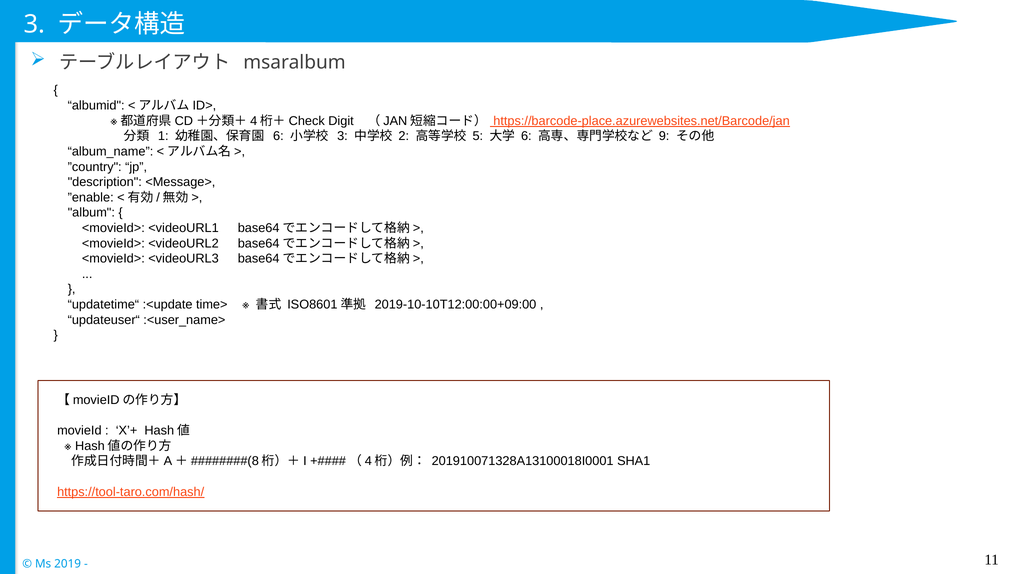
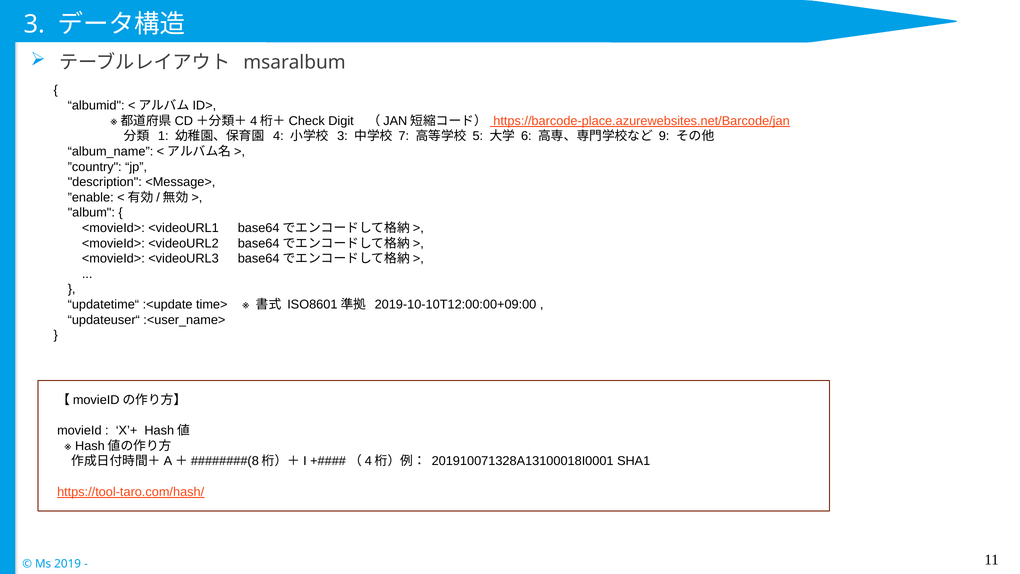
6 at (278, 136): 6 -> 4
2: 2 -> 7
